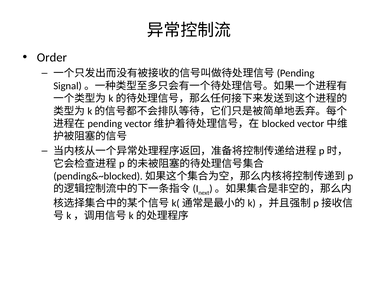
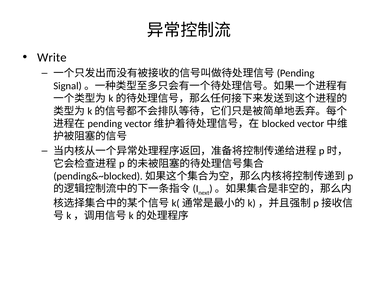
Order: Order -> Write
